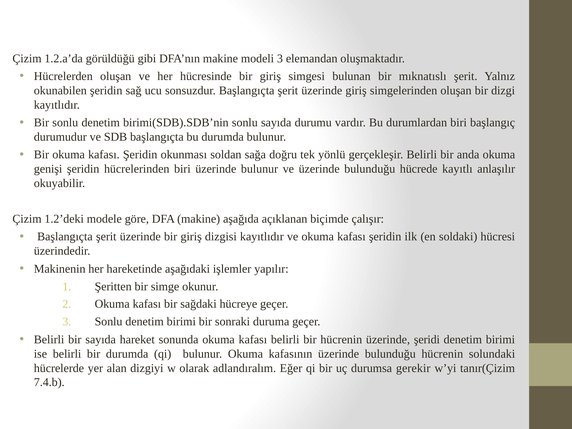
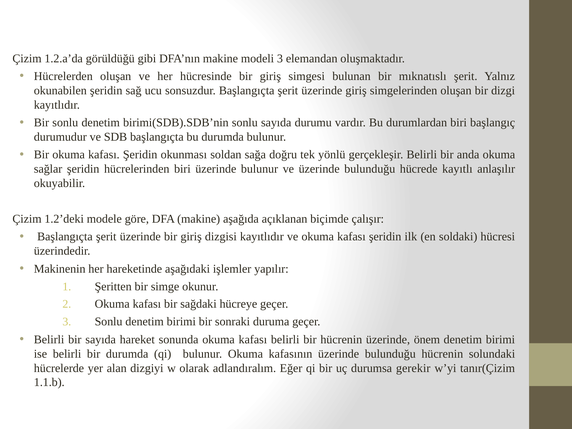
genişi: genişi -> sağlar
şeridi: şeridi -> önem
7.4.b: 7.4.b -> 1.1.b
